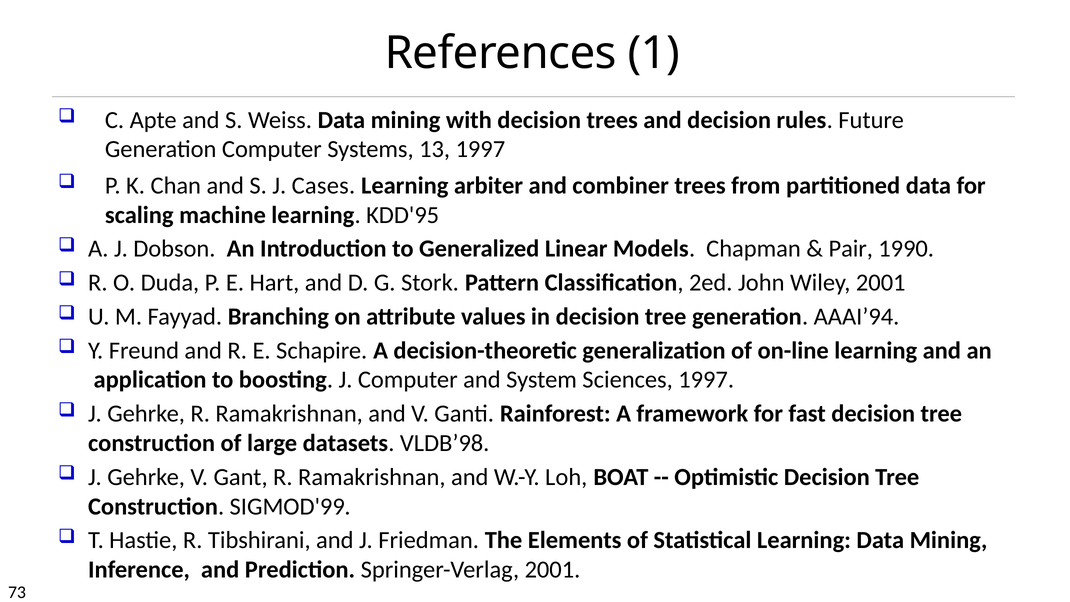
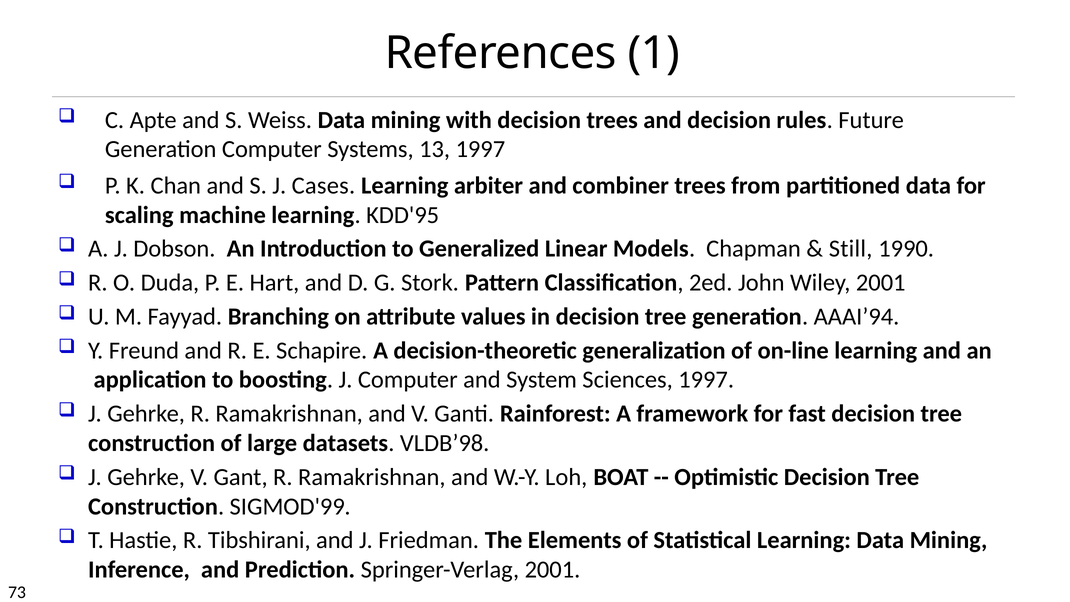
Pair: Pair -> Still
